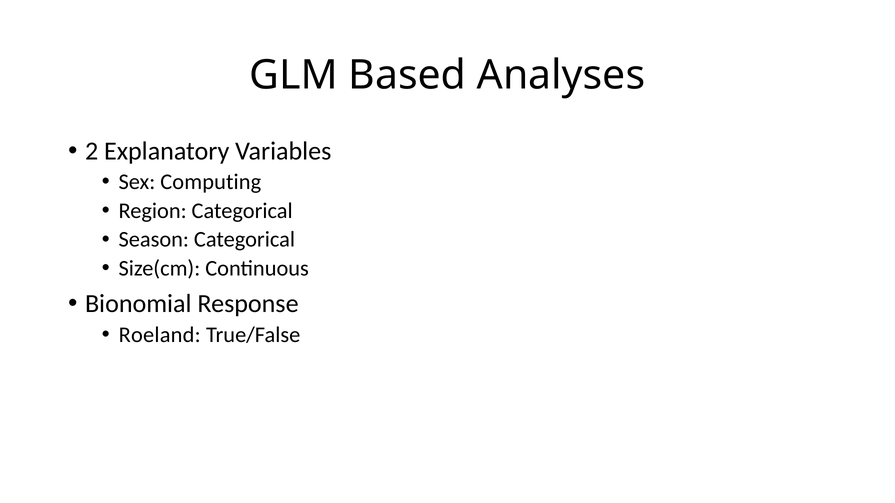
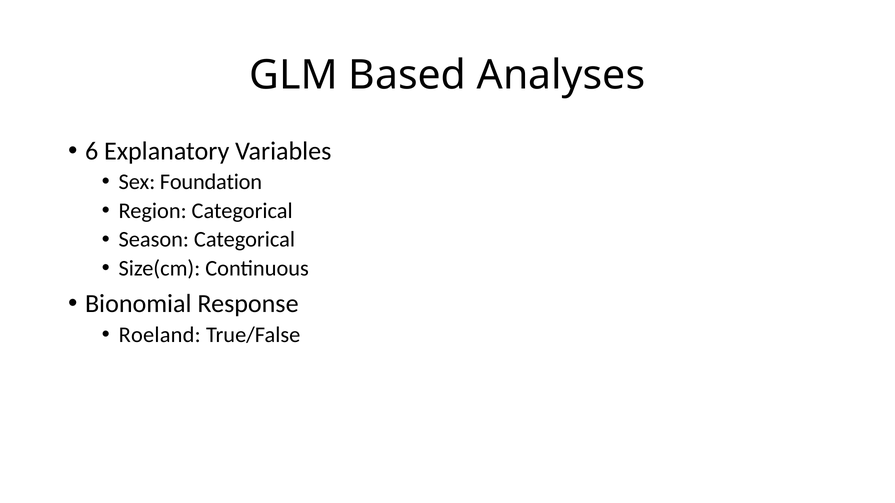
2: 2 -> 6
Computing: Computing -> Foundation
